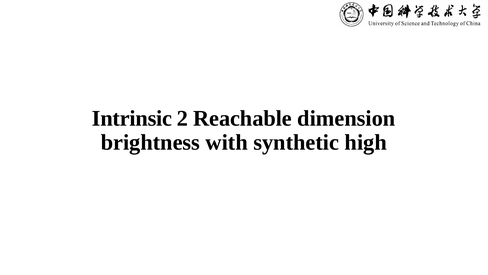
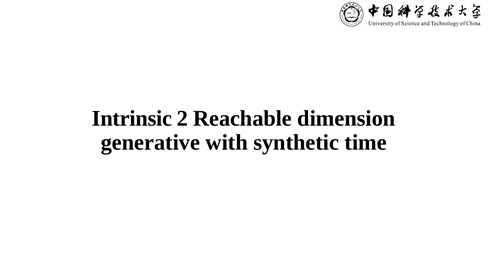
brightness: brightness -> generative
high: high -> time
